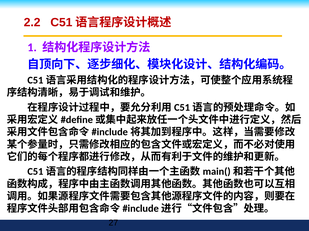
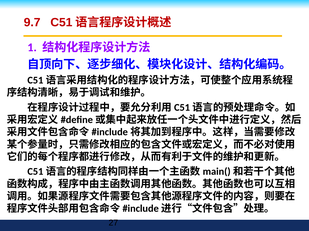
2.2: 2.2 -> 9.7
